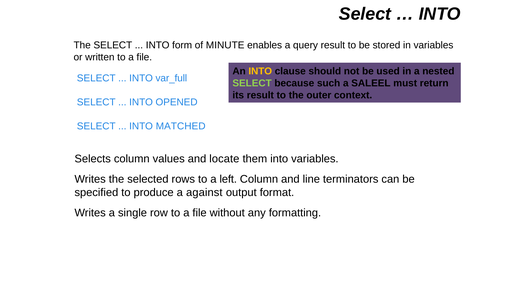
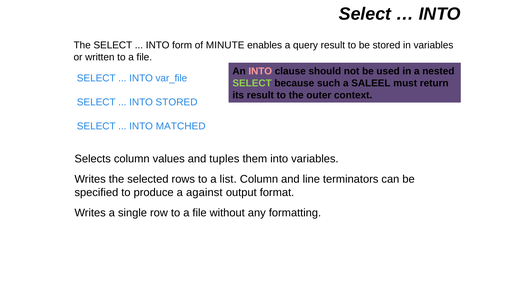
INTO at (260, 71) colour: yellow -> pink
var_full: var_full -> var_file
INTO OPENED: OPENED -> STORED
locate: locate -> tuples
left: left -> list
